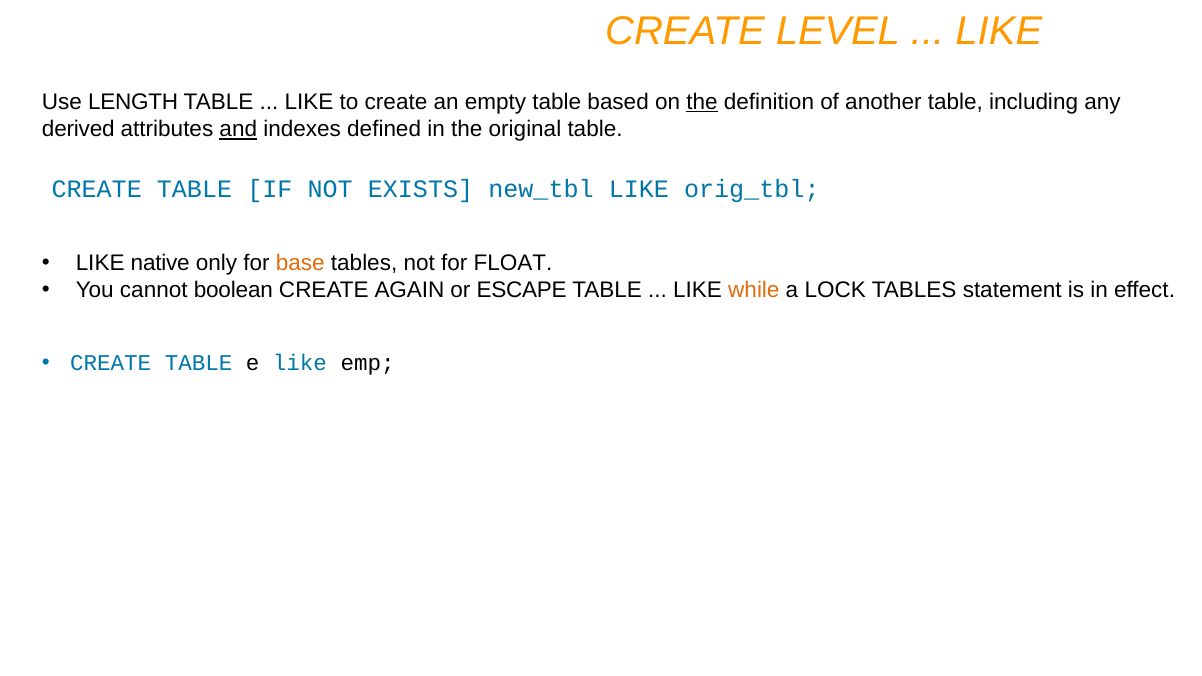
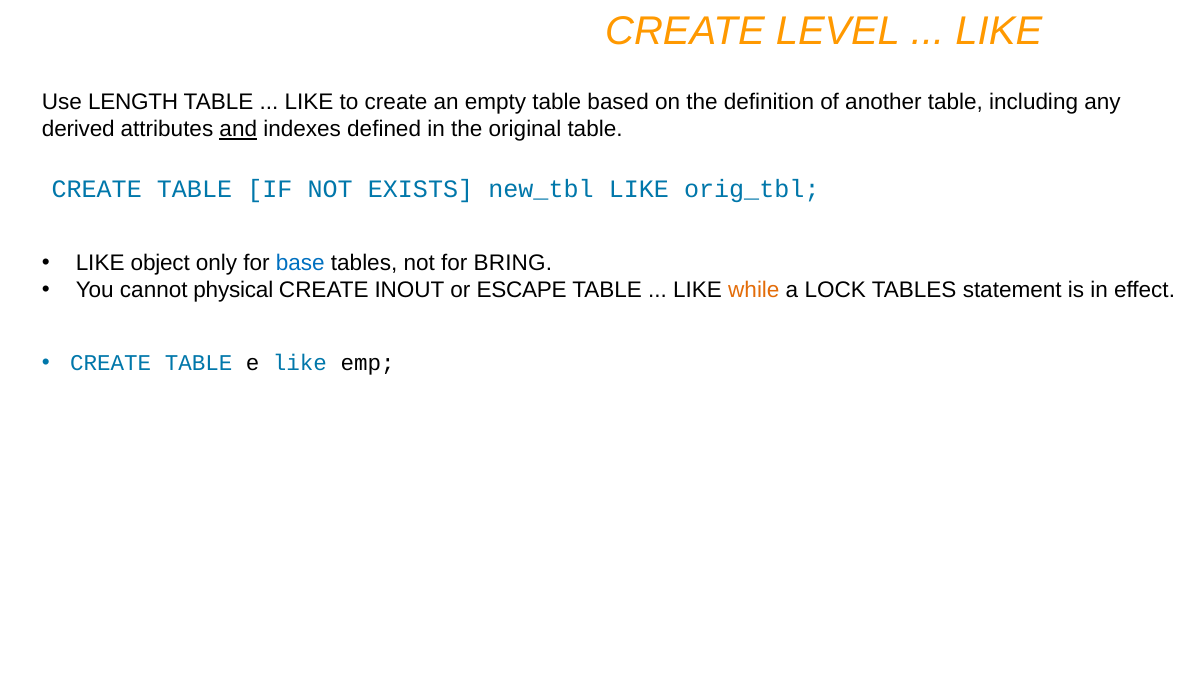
the at (702, 102) underline: present -> none
native: native -> object
base colour: orange -> blue
FLOAT: FLOAT -> BRING
boolean: boolean -> physical
AGAIN: AGAIN -> INOUT
